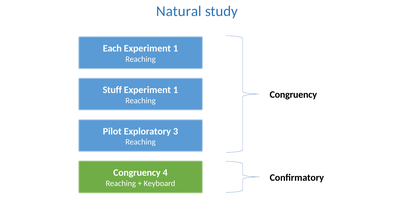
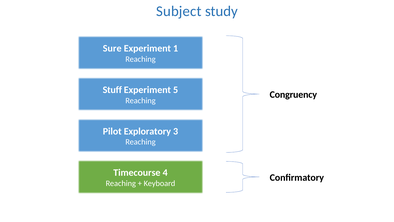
Natural: Natural -> Subject
Each: Each -> Sure
1 at (176, 90): 1 -> 5
Congruency at (137, 172): Congruency -> Timecourse
